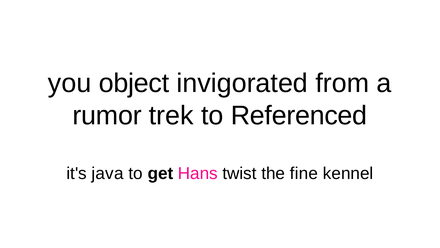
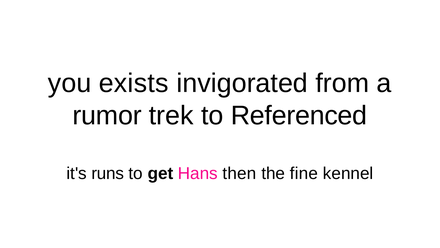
object: object -> exists
java: java -> runs
twist: twist -> then
